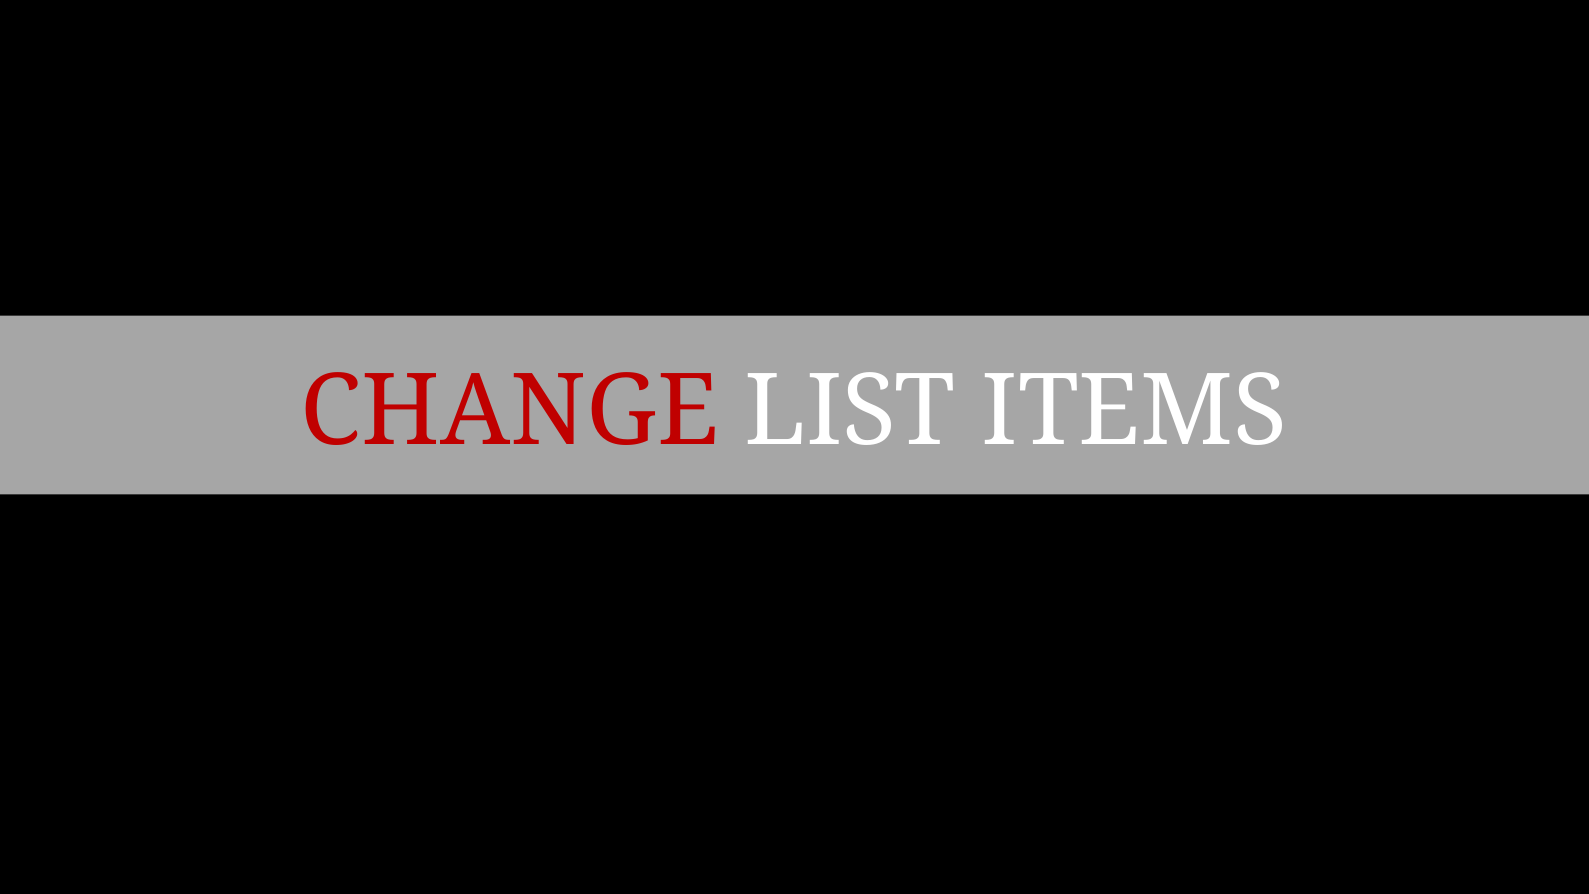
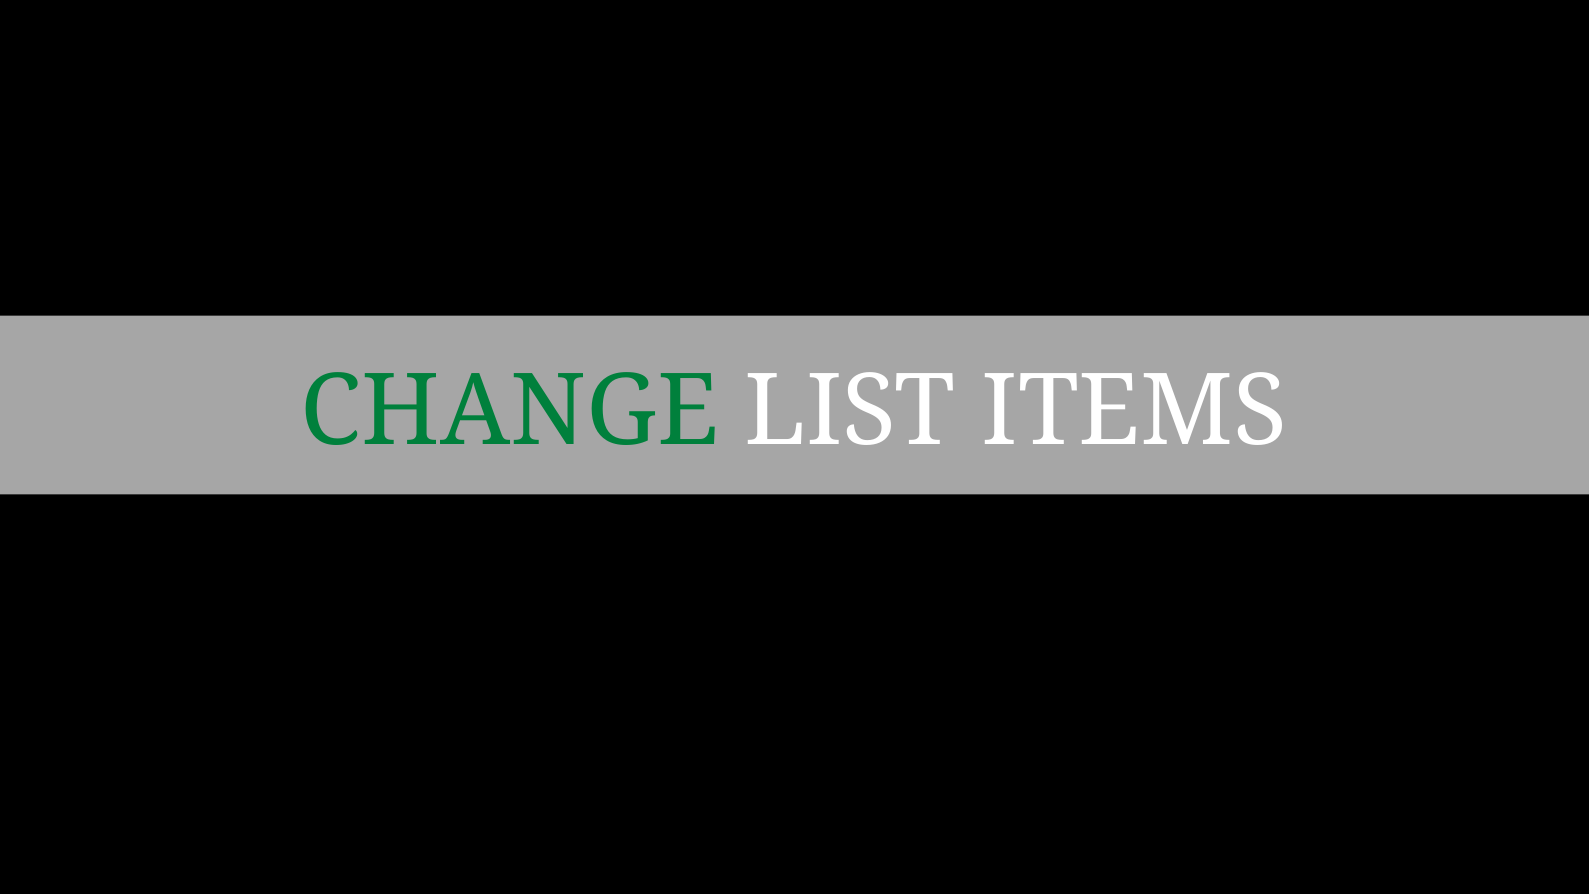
CHANGE colour: red -> green
